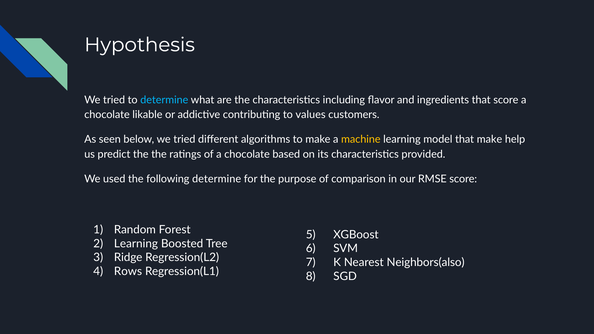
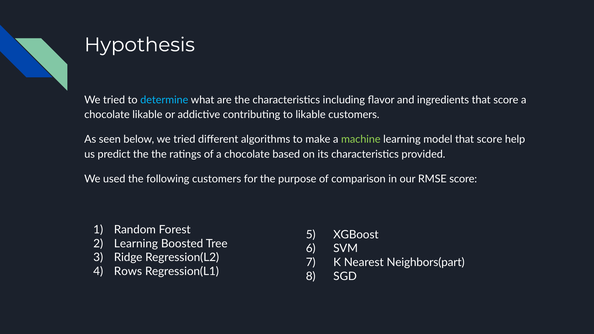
to values: values -> likable
machine colour: yellow -> light green
model that make: make -> score
following determine: determine -> customers
Neighbors(also: Neighbors(also -> Neighbors(part
